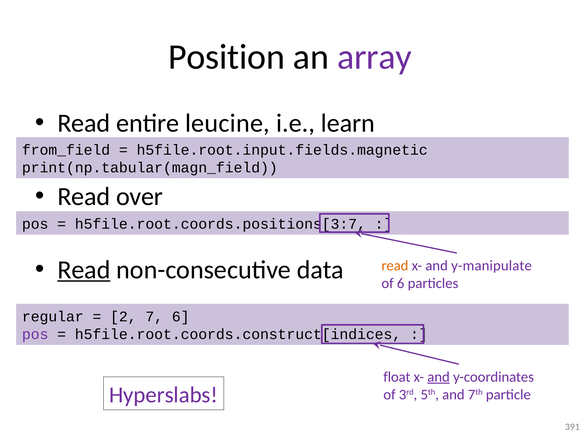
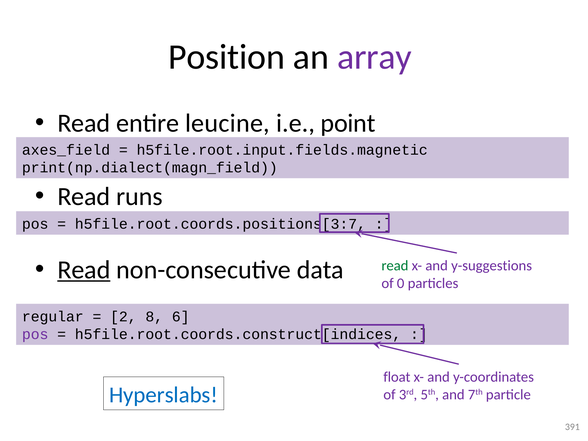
learn: learn -> point
from_field: from_field -> axes_field
print(np.tabular(magn_field: print(np.tabular(magn_field -> print(np.dialect(magn_field
over: over -> runs
read at (395, 266) colour: orange -> green
y-manipulate: y-manipulate -> y-suggestions
of 6: 6 -> 0
7: 7 -> 8
and at (439, 377) underline: present -> none
Hyperslabs colour: purple -> blue
